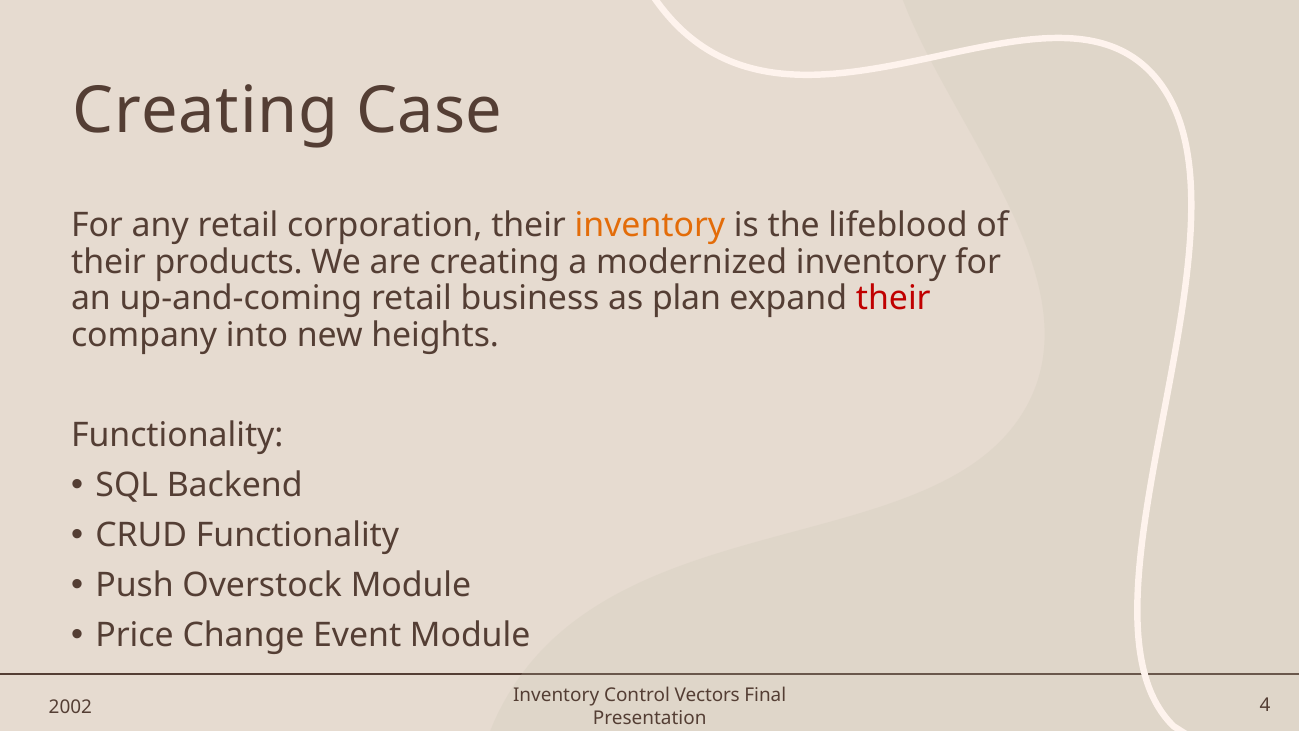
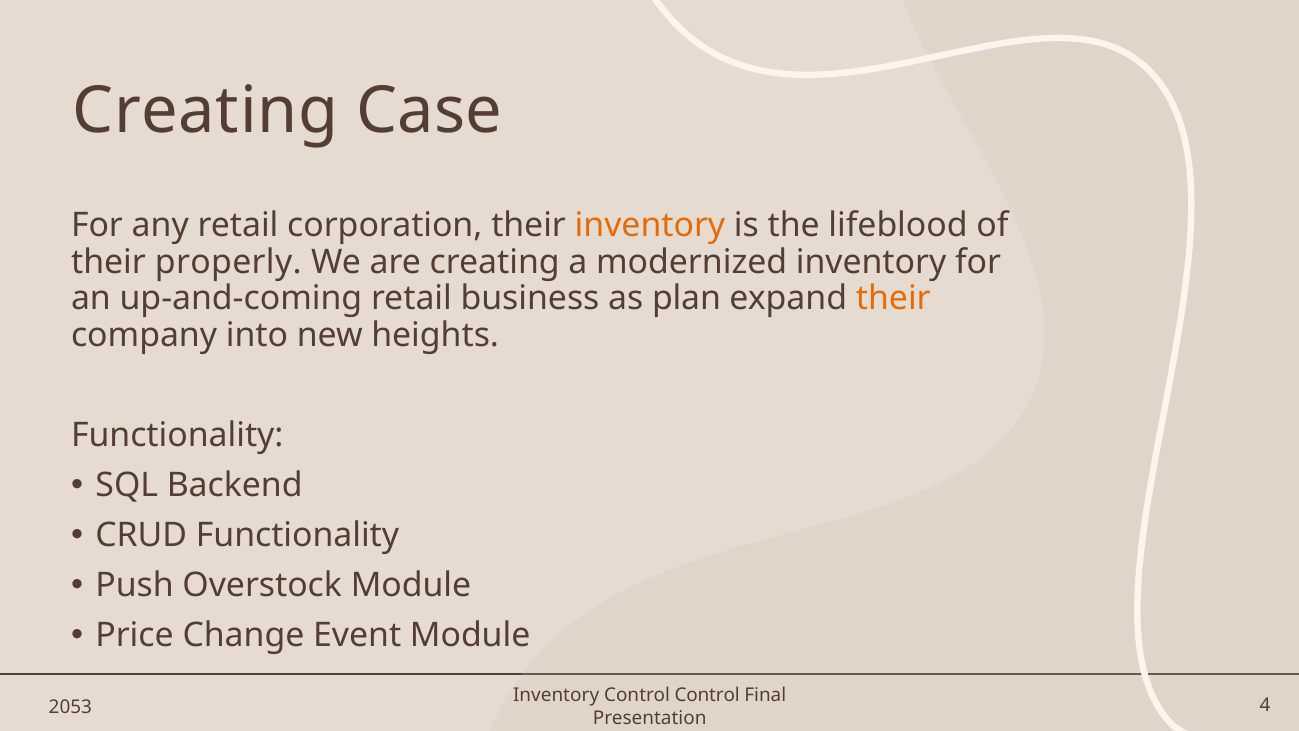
products: products -> properly
their at (893, 299) colour: red -> orange
Control Vectors: Vectors -> Control
2002: 2002 -> 2053
